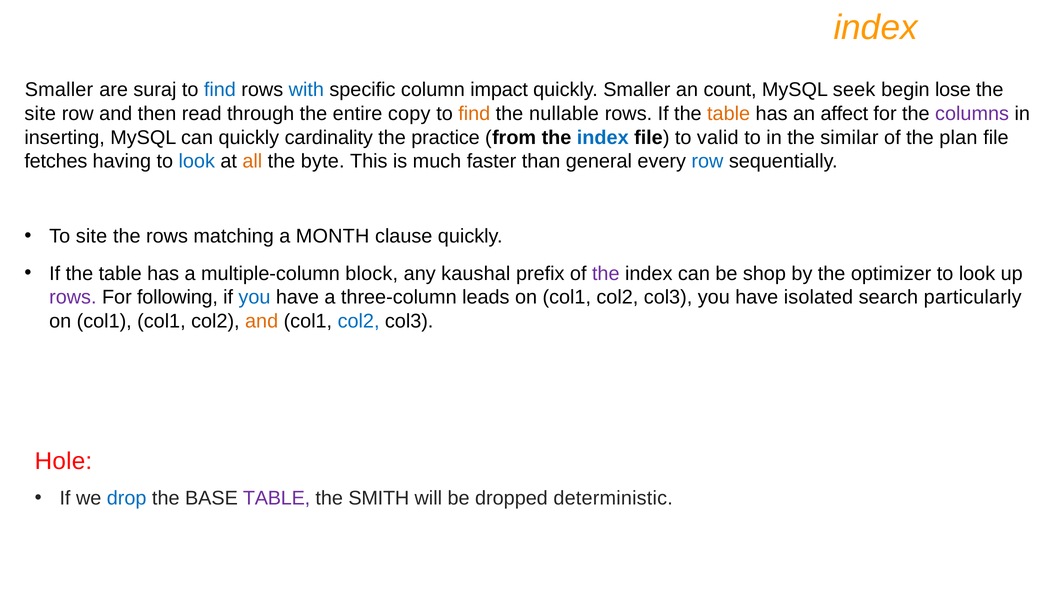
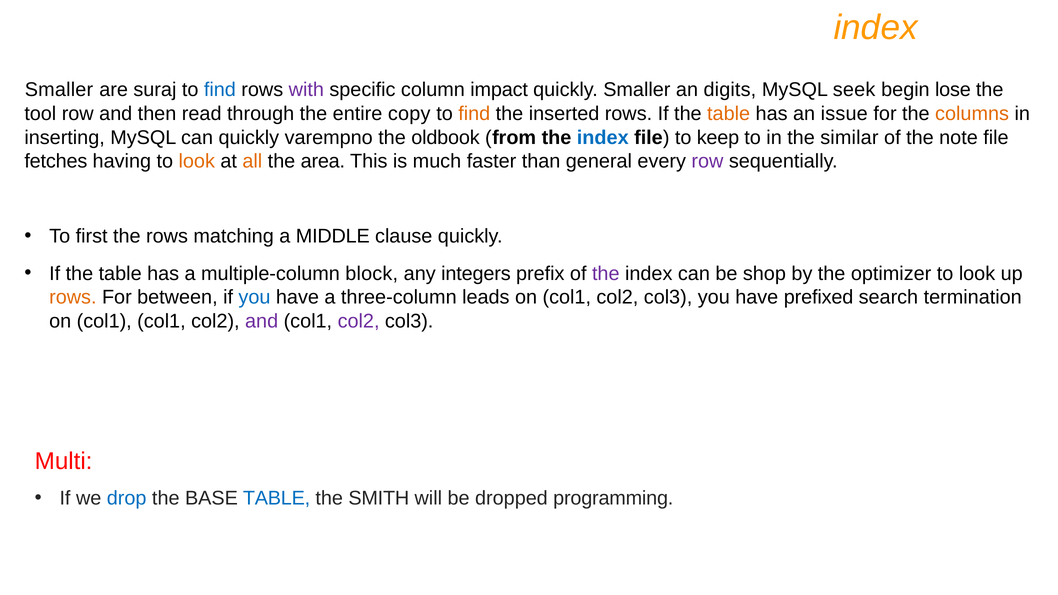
with colour: blue -> purple
count: count -> digits
site at (40, 114): site -> tool
nullable: nullable -> inserted
affect: affect -> issue
columns colour: purple -> orange
cardinality: cardinality -> varempno
practice: practice -> oldbook
valid: valid -> keep
plan: plan -> note
look at (197, 161) colour: blue -> orange
byte: byte -> area
row at (707, 161) colour: blue -> purple
To site: site -> first
MONTH: MONTH -> MIDDLE
kaushal: kaushal -> integers
rows at (73, 297) colour: purple -> orange
following: following -> between
isolated: isolated -> prefixed
particularly: particularly -> termination
and at (262, 321) colour: orange -> purple
col2 at (359, 321) colour: blue -> purple
Hole: Hole -> Multi
TABLE at (277, 498) colour: purple -> blue
deterministic: deterministic -> programming
